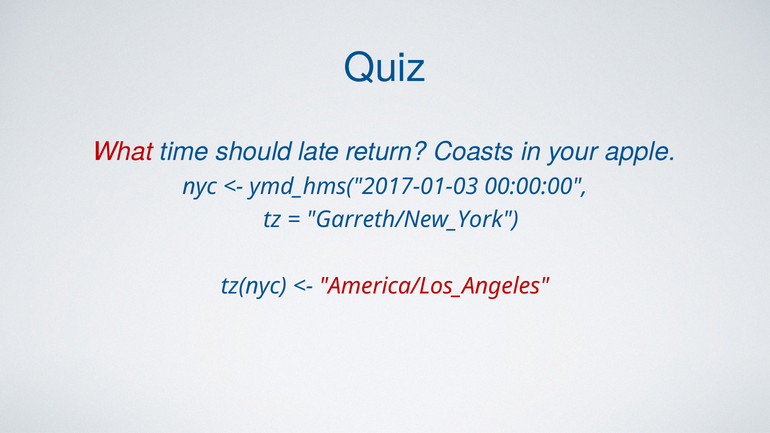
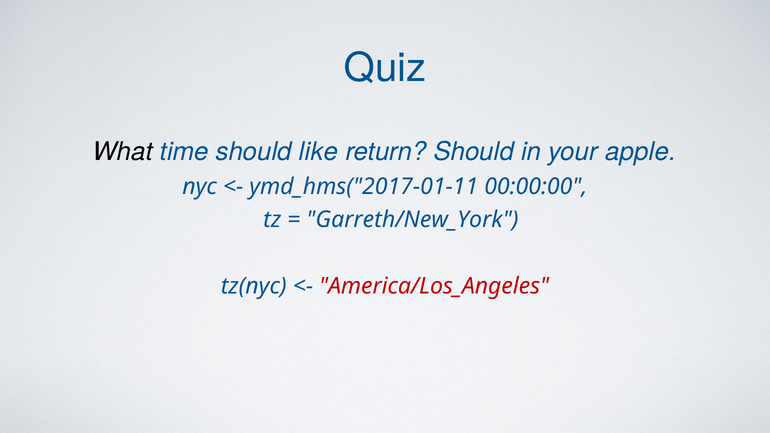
What colour: red -> black
late: late -> like
return Coasts: Coasts -> Should
ymd_hms("2017-01-03: ymd_hms("2017-01-03 -> ymd_hms("2017-01-11
